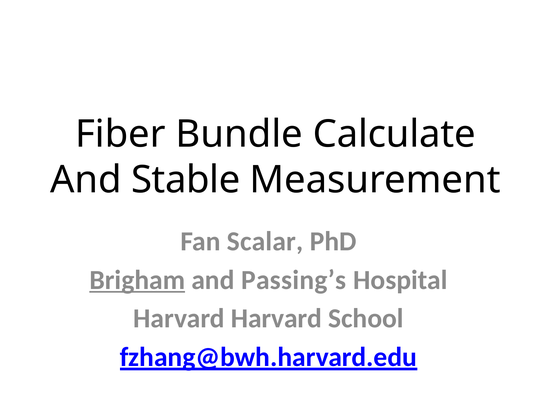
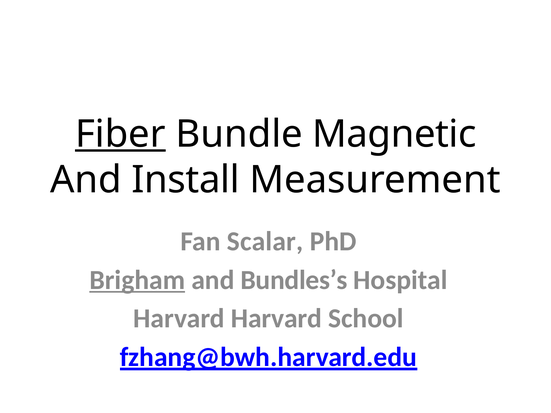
Fiber underline: none -> present
Calculate: Calculate -> Magnetic
Stable: Stable -> Install
Passing’s: Passing’s -> Bundles’s
